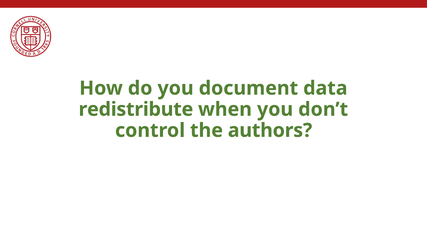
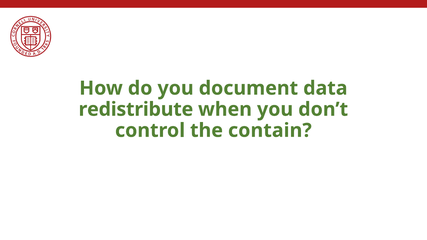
authors: authors -> contain
